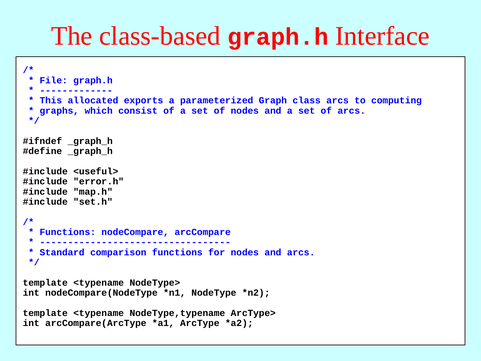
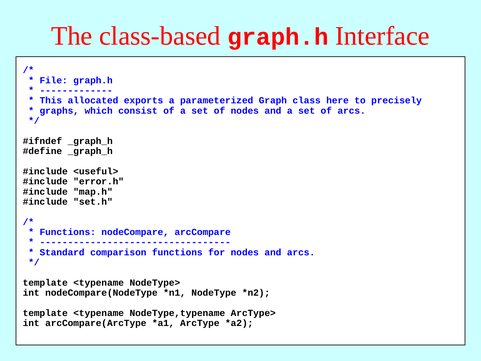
class arcs: arcs -> here
computing: computing -> precisely
